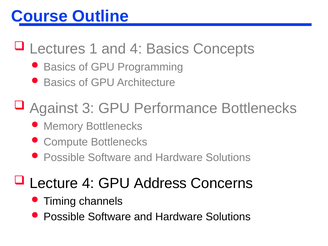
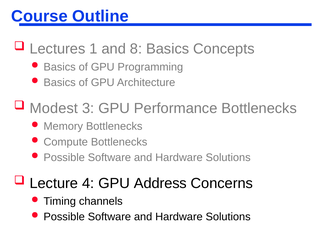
and 4: 4 -> 8
Against: Against -> Modest
